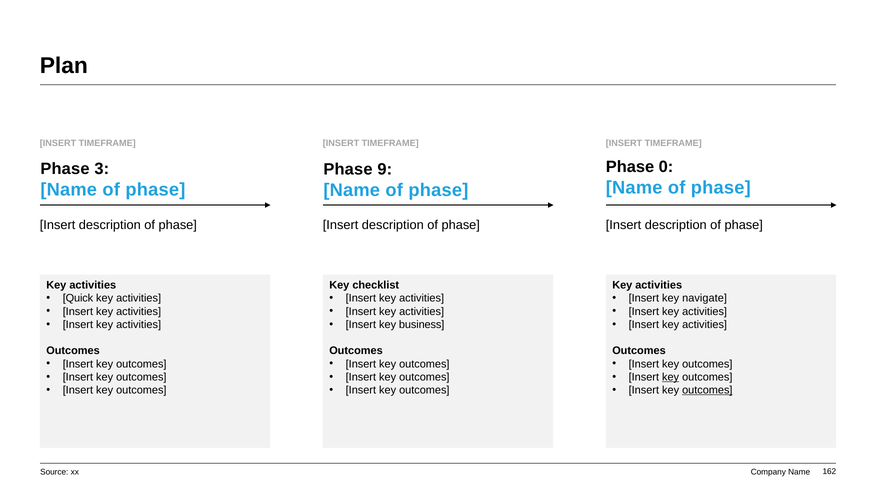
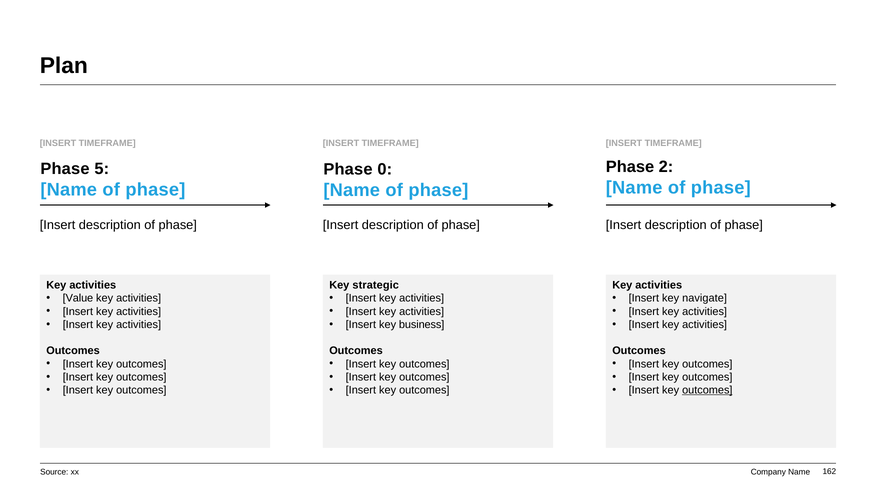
0: 0 -> 2
3: 3 -> 5
9: 9 -> 0
checklist: checklist -> strategic
Quick: Quick -> Value
key at (671, 378) underline: present -> none
